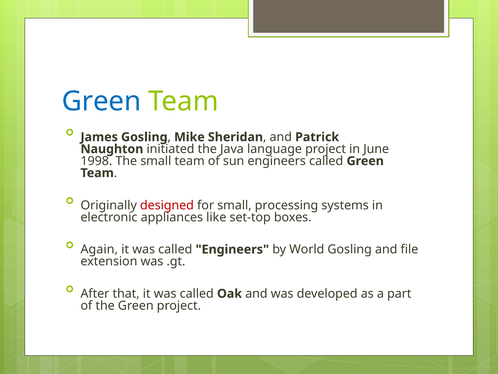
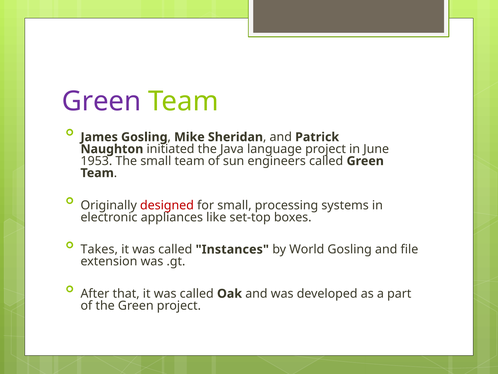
Green at (101, 101) colour: blue -> purple
1998: 1998 -> 1953
Again: Again -> Takes
called Engineers: Engineers -> Instances
